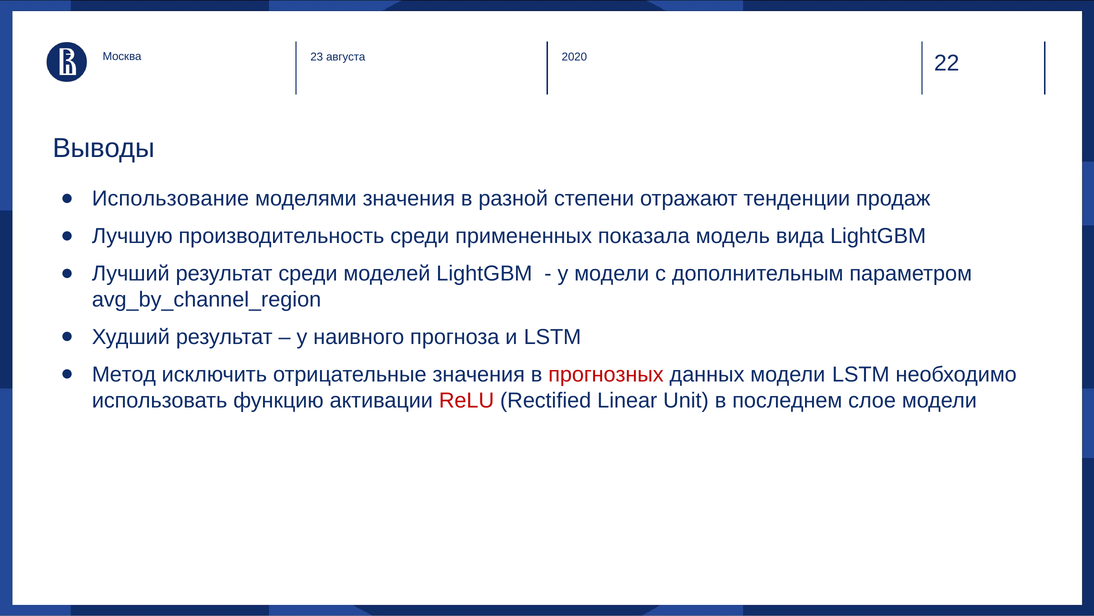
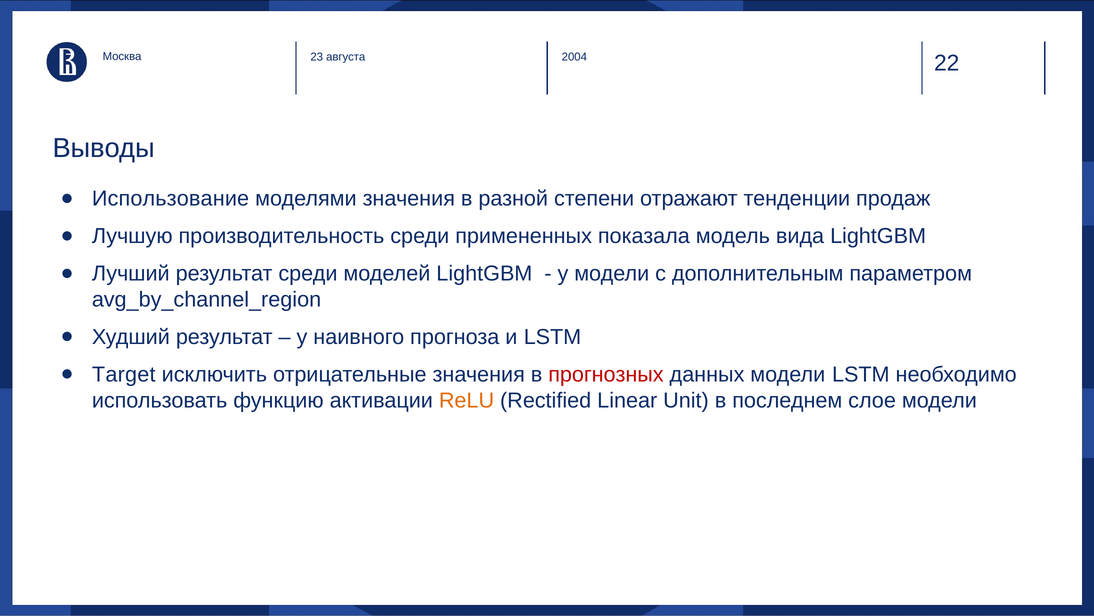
2020: 2020 -> 2004
Метод: Метод -> Target
ReLU colour: red -> orange
